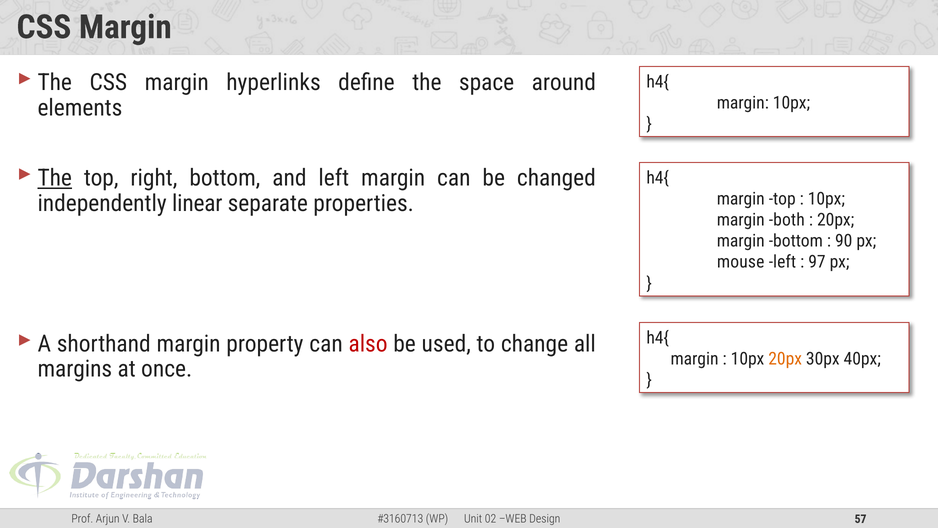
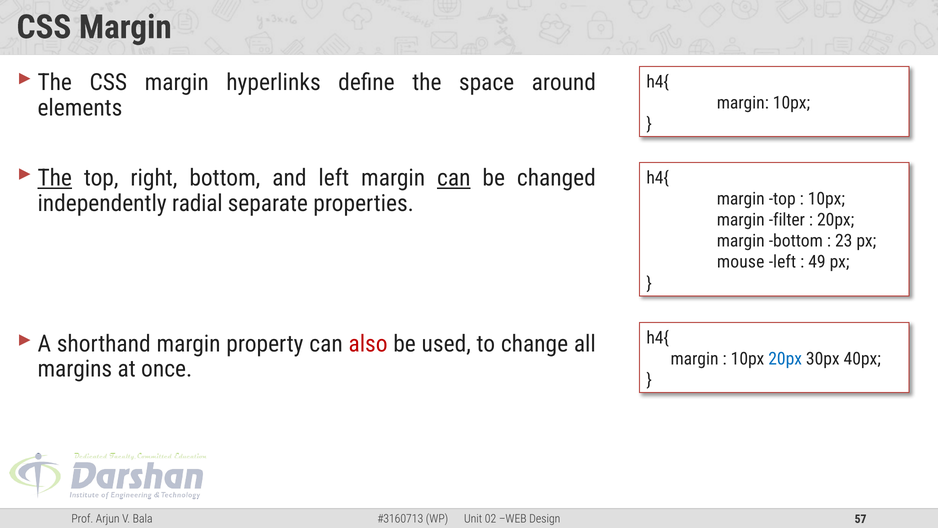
can at (454, 178) underline: none -> present
linear: linear -> radial
both: both -> filter
90: 90 -> 23
97: 97 -> 49
20px at (785, 359) colour: orange -> blue
